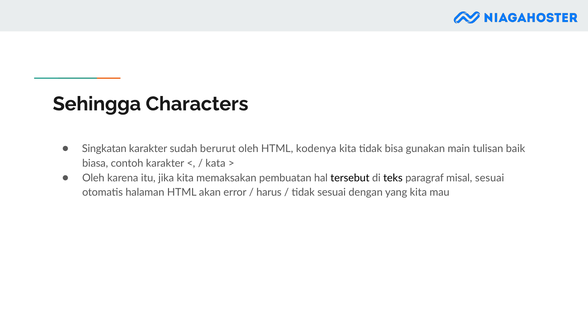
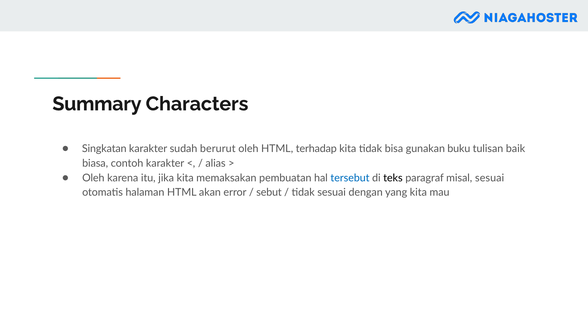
Sehingga: Sehingga -> Summary
kodenya: kodenya -> terhadap
main: main -> buku
kata: kata -> alias
tersebut colour: black -> blue
harus: harus -> sebut
